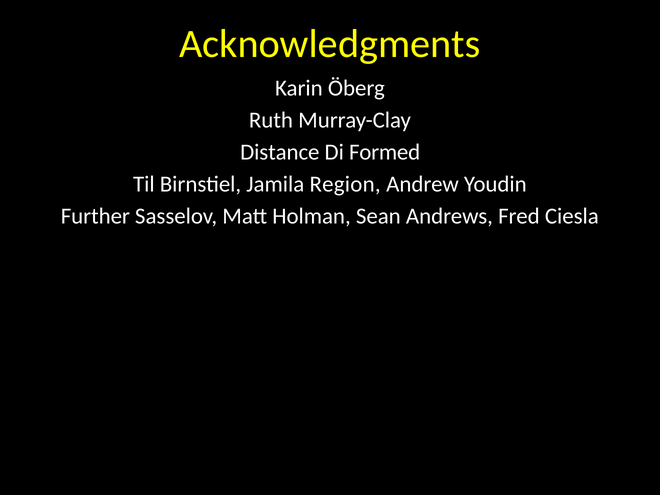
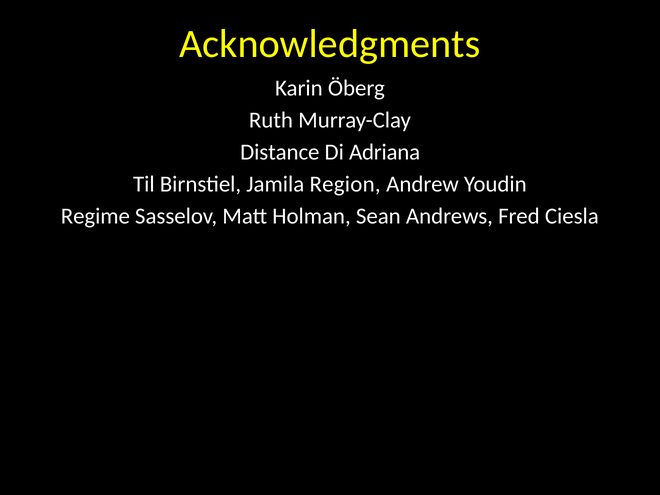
Formed: Formed -> Adriana
Further: Further -> Regime
